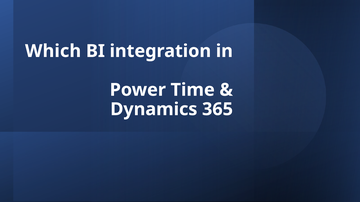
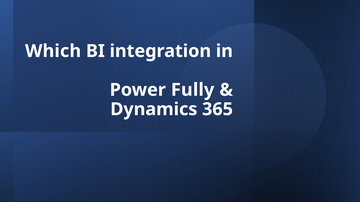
Time: Time -> Fully
